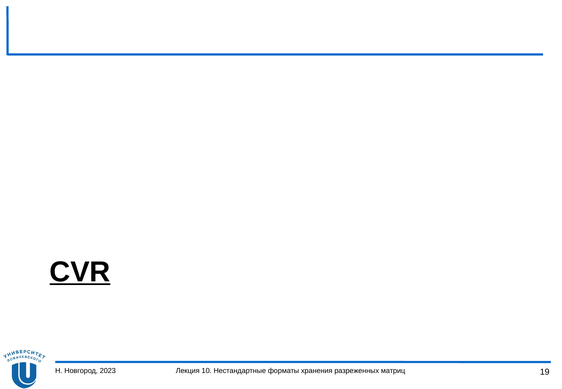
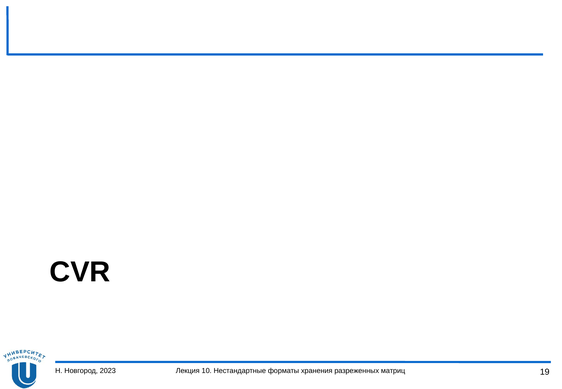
CVR underline: present -> none
